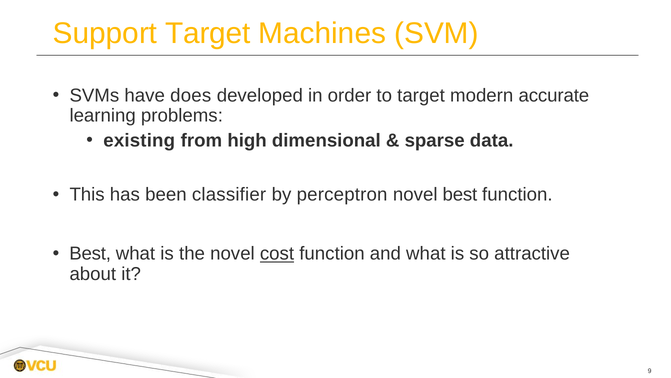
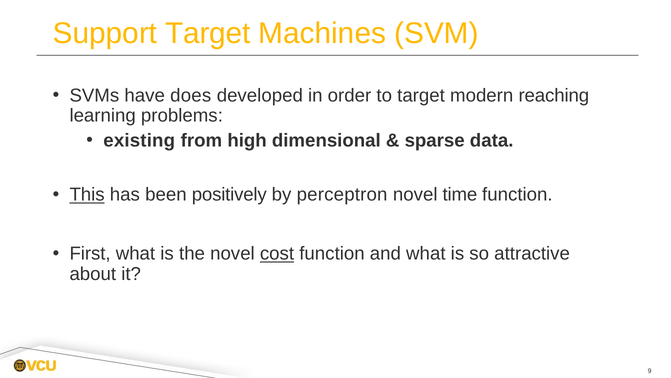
accurate: accurate -> reaching
This underline: none -> present
classifier: classifier -> positively
novel best: best -> time
Best at (90, 253): Best -> First
